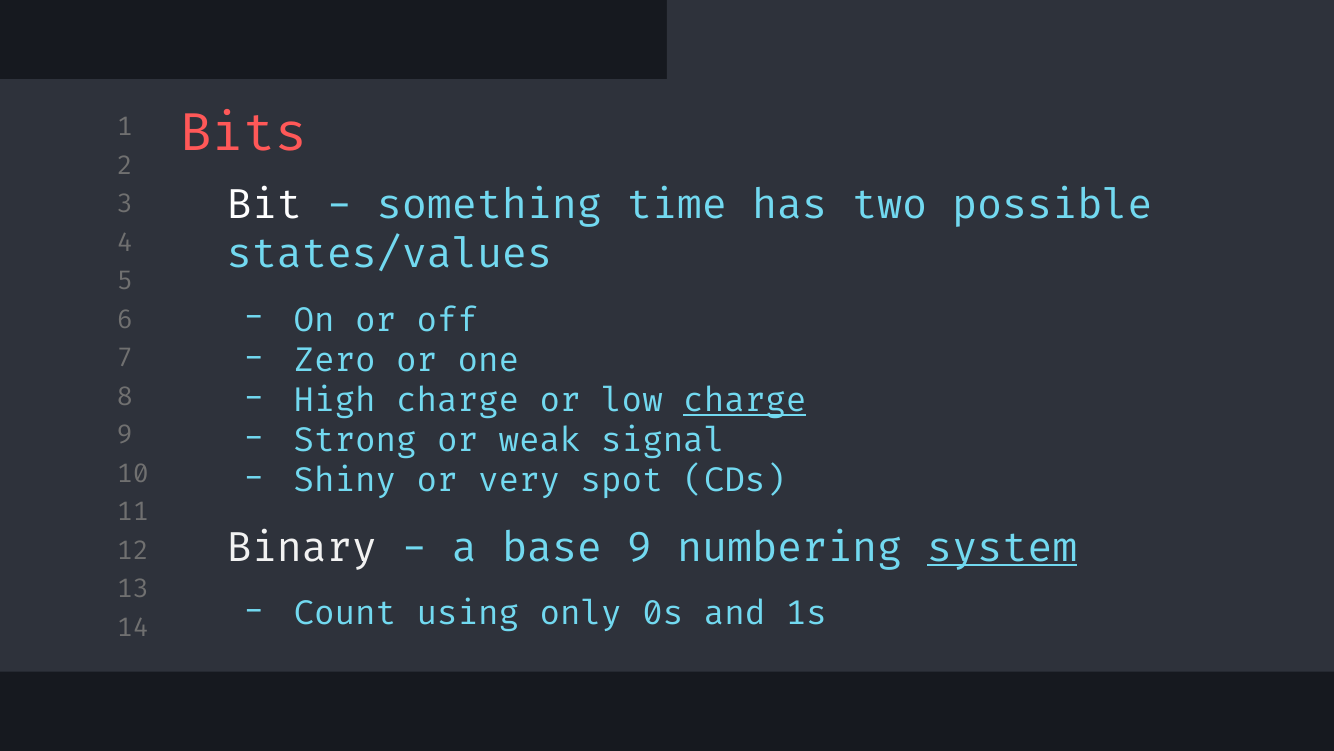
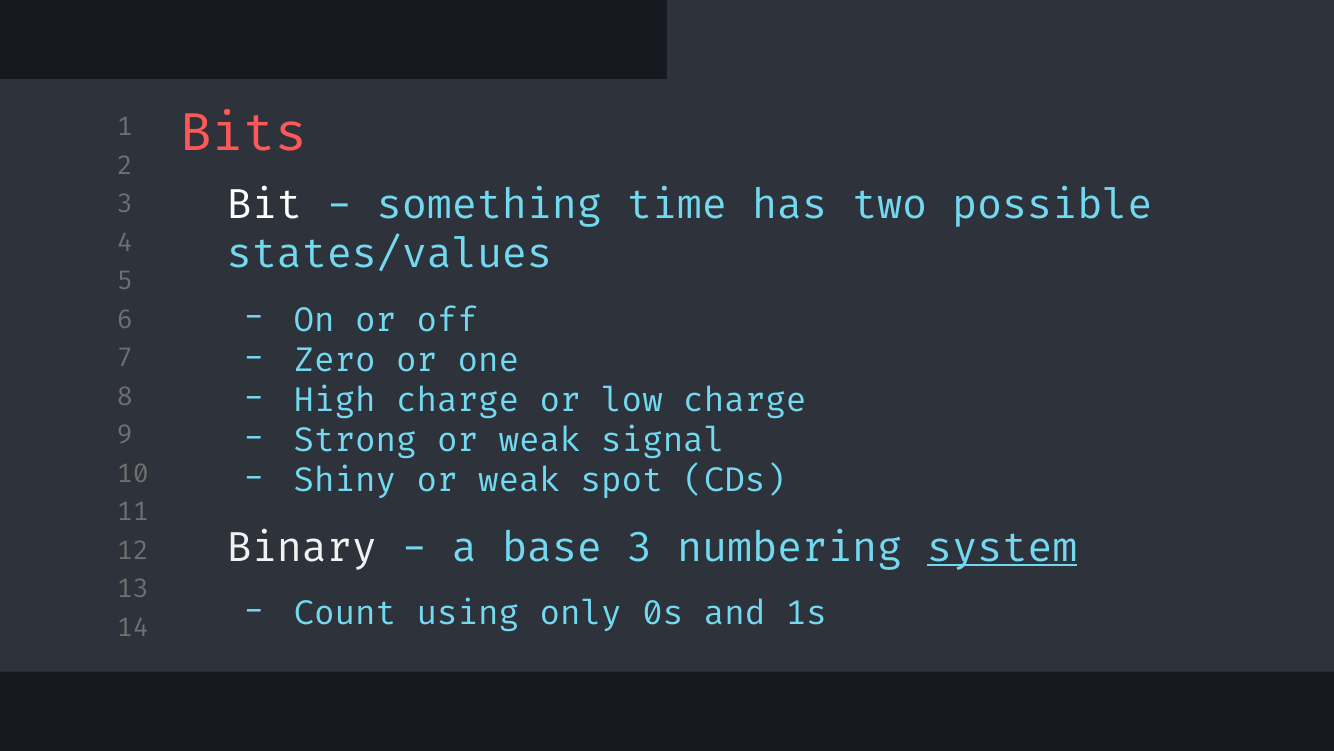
charge at (745, 400) underline: present -> none
Shiny or very: very -> weak
base 9: 9 -> 3
